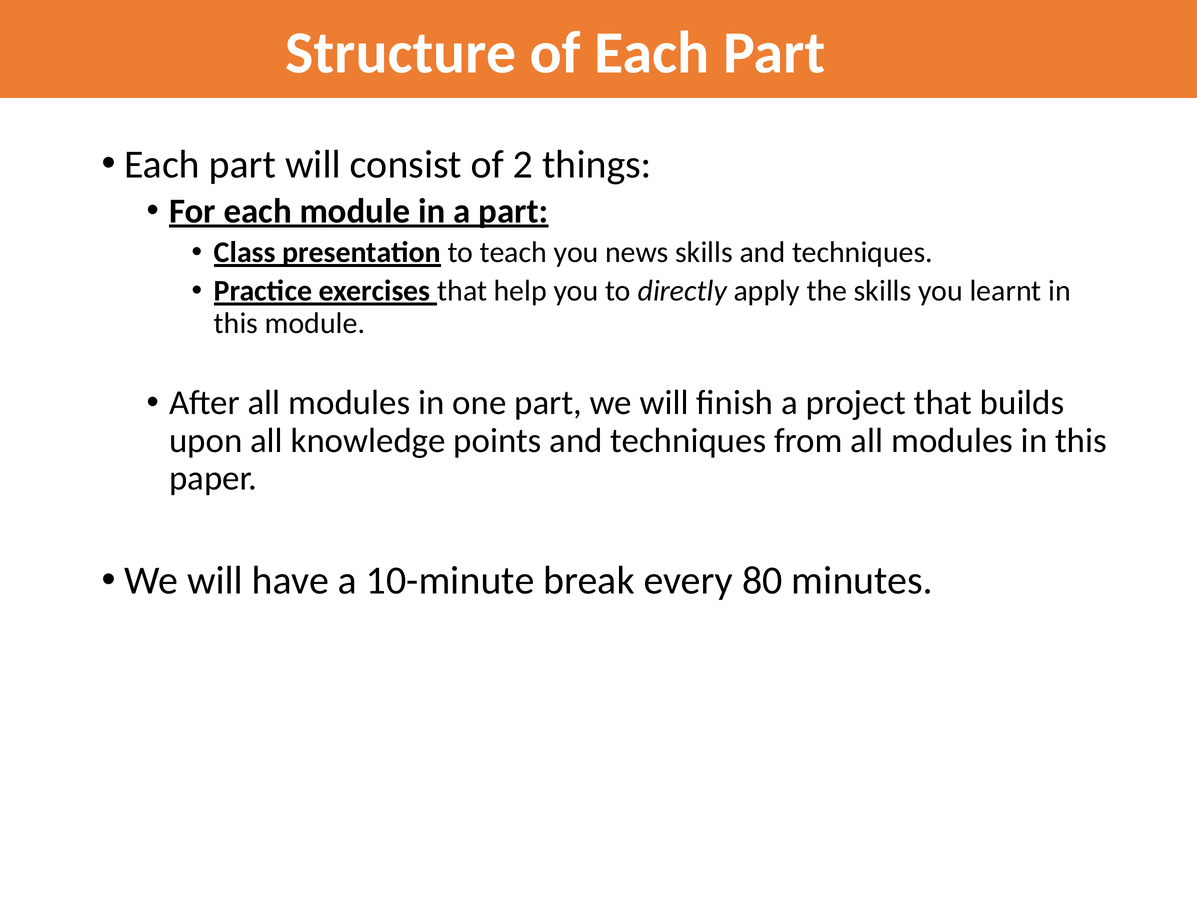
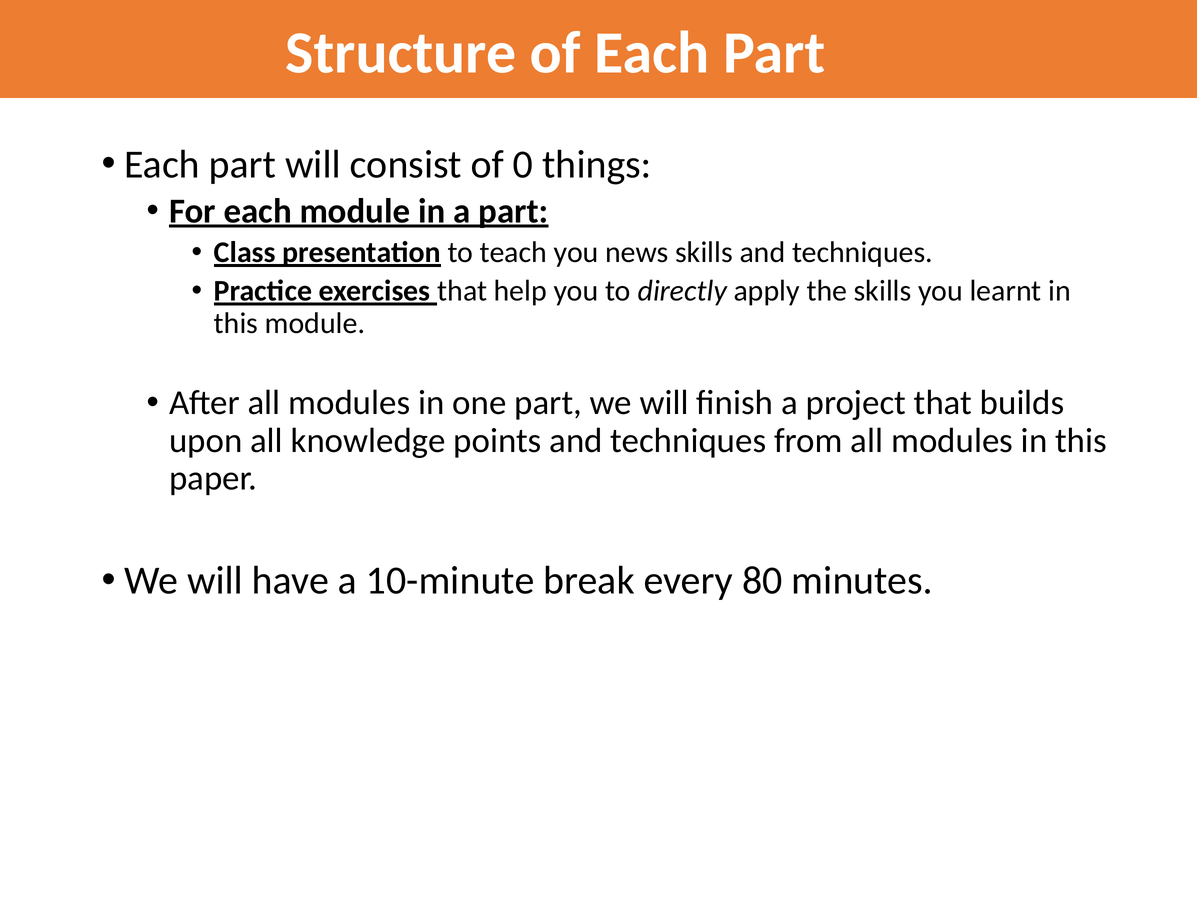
2: 2 -> 0
